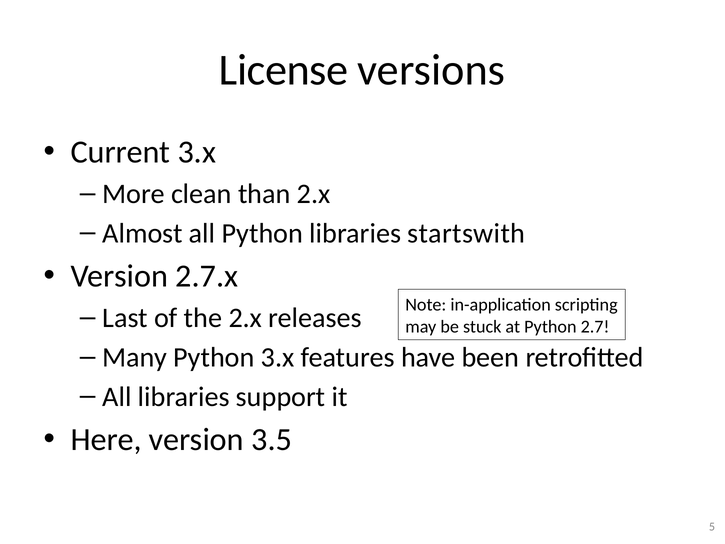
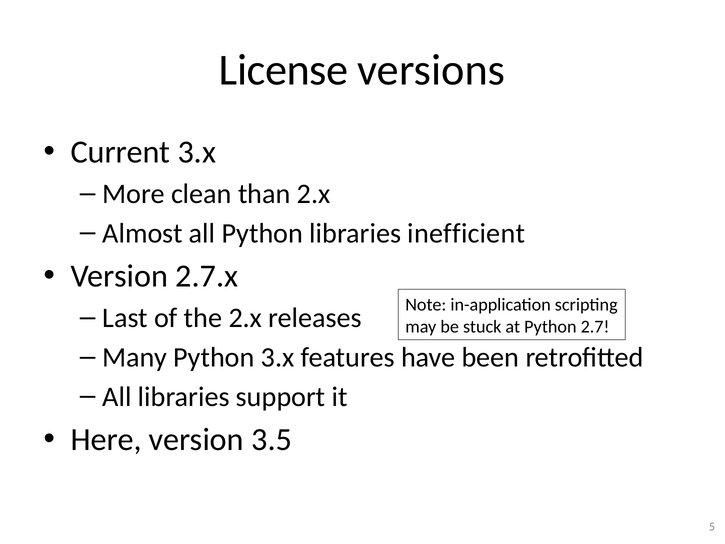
startswith: startswith -> inefficient
